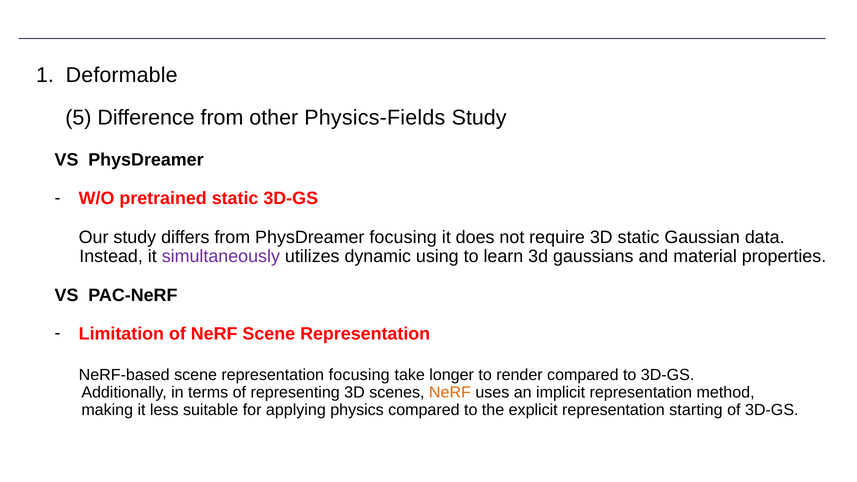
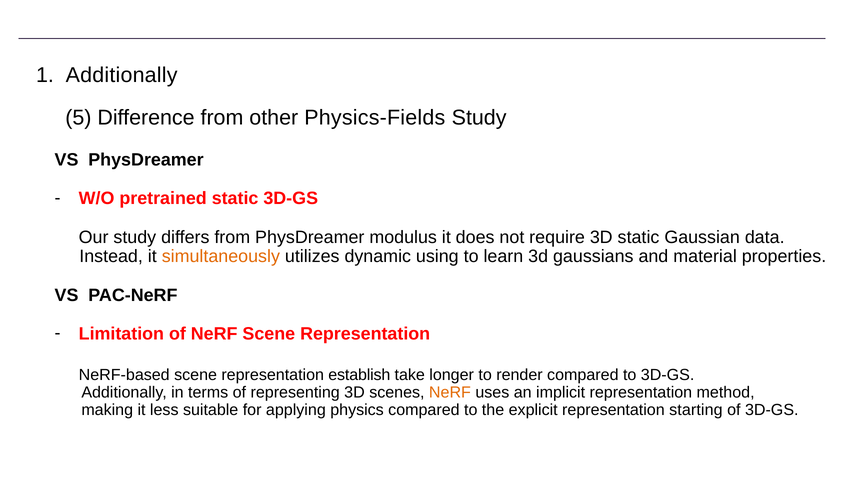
1 Deformable: Deformable -> Additionally
PhysDreamer focusing: focusing -> modulus
simultaneously colour: purple -> orange
representation focusing: focusing -> establish
